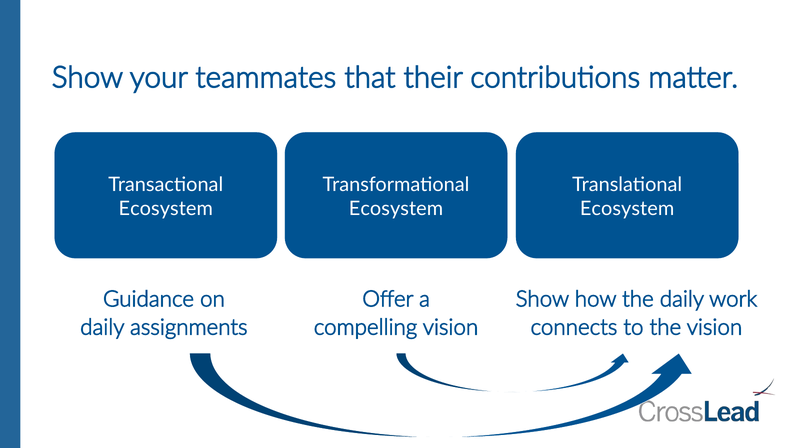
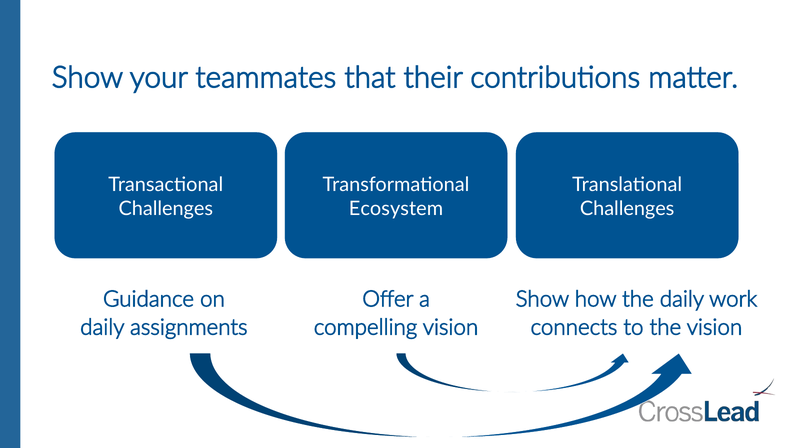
Ecosystem at (166, 208): Ecosystem -> Challenges
Ecosystem at (627, 208): Ecosystem -> Challenges
